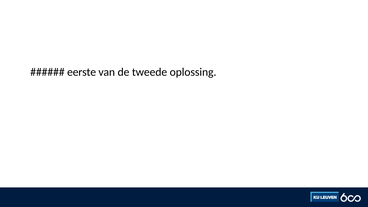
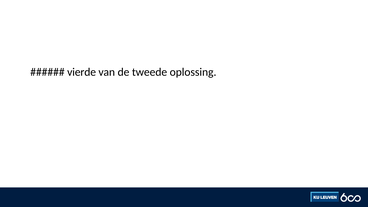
eerste: eerste -> vierde
